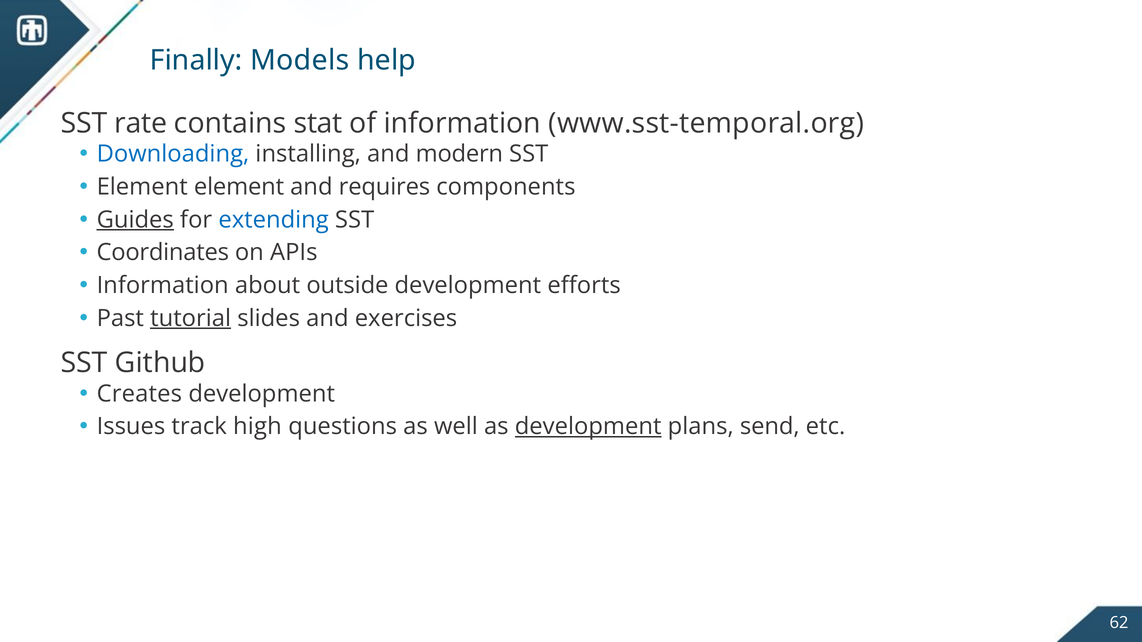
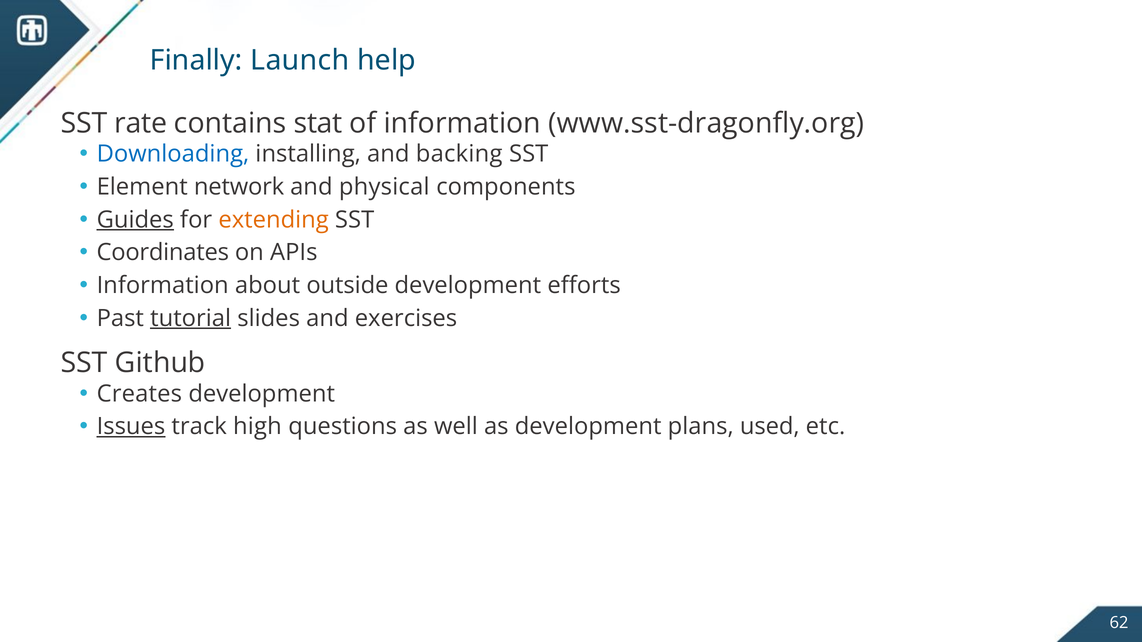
Models: Models -> Launch
www.sst-temporal.org: www.sst-temporal.org -> www.sst-dragonfly.org
modern: modern -> backing
Element element: element -> network
requires: requires -> physical
extending colour: blue -> orange
Issues underline: none -> present
development at (588, 427) underline: present -> none
send: send -> used
